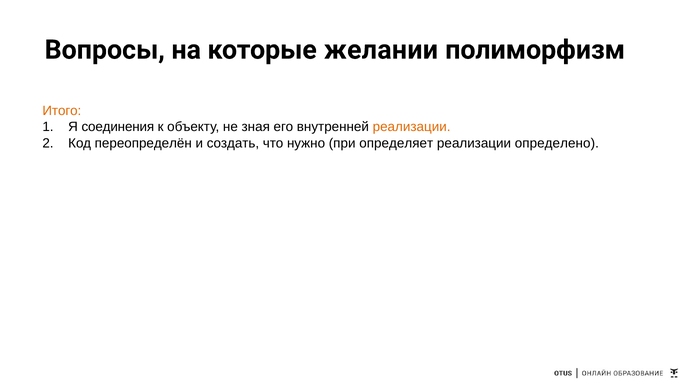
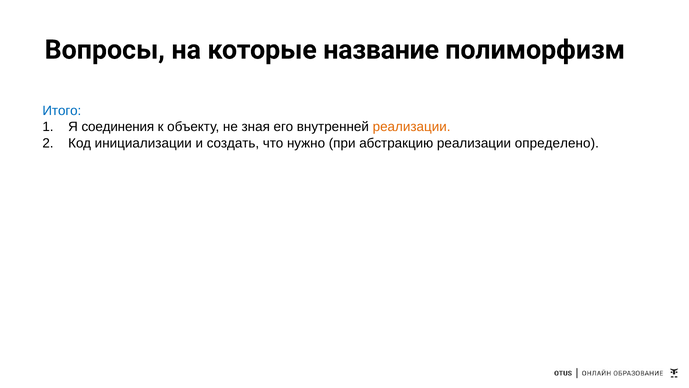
желании: желании -> название
Итого colour: orange -> blue
переопределён: переопределён -> инициализации
определяет: определяет -> абстракцию
